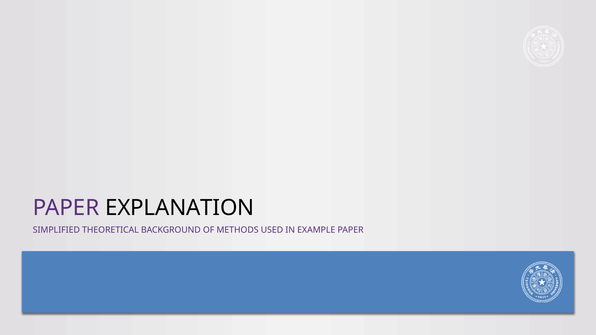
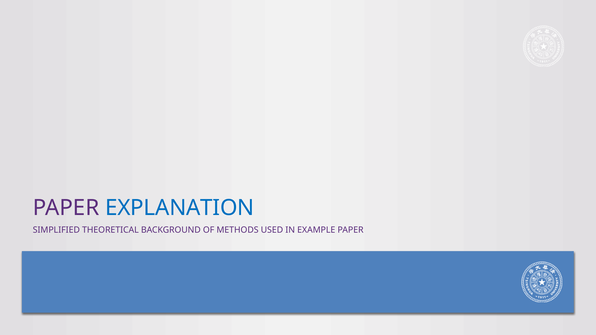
EXPLANATION colour: black -> blue
